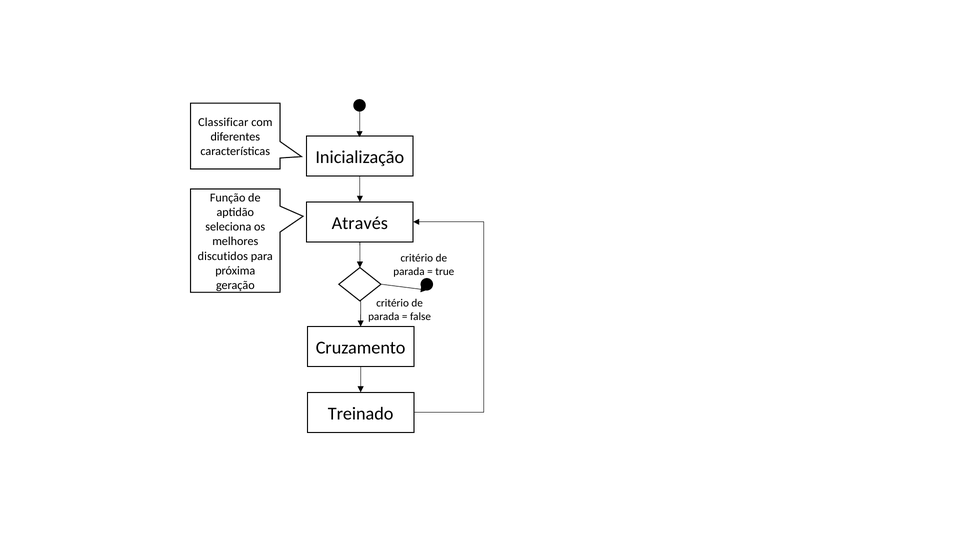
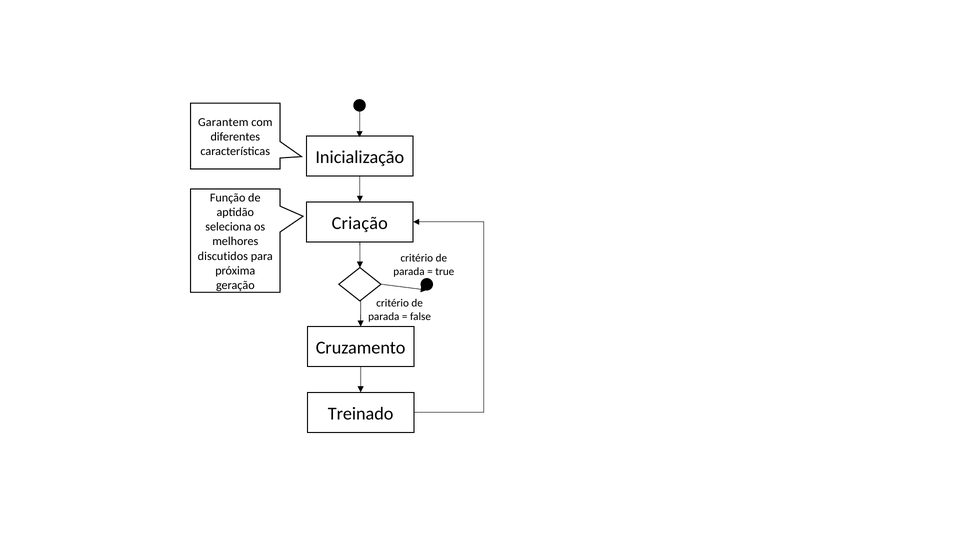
Classificar: Classificar -> Garantem
Através: Através -> Criação
